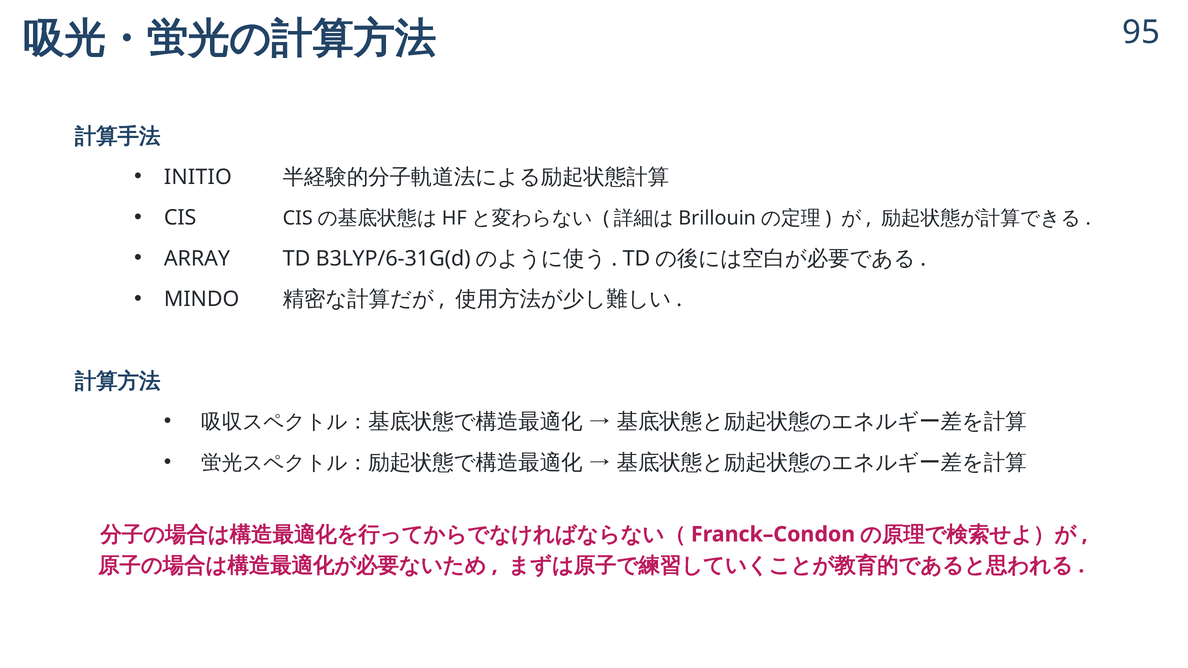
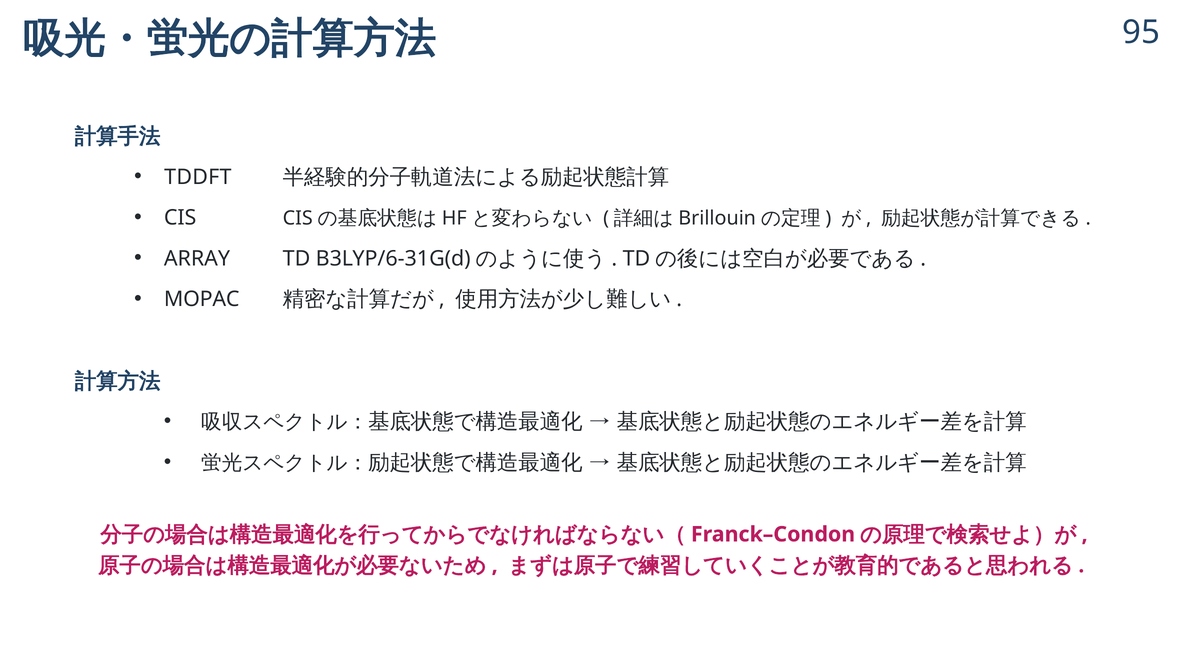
INITIO: INITIO -> TDDFT
MINDO: MINDO -> MOPAC
